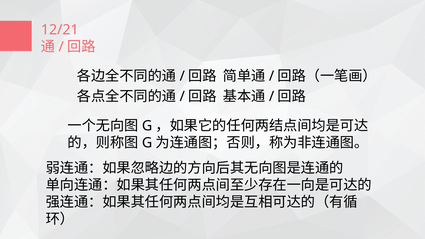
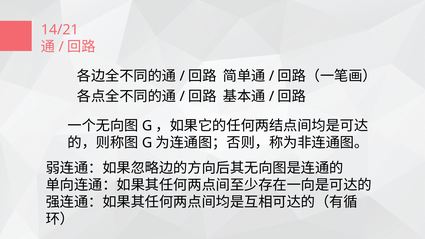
12/21: 12/21 -> 14/21
